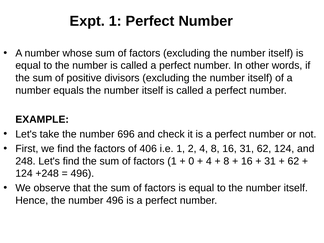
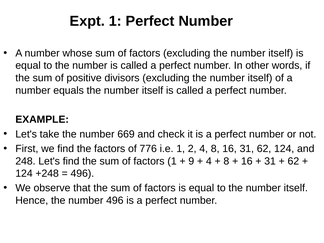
696: 696 -> 669
406: 406 -> 776
0: 0 -> 9
